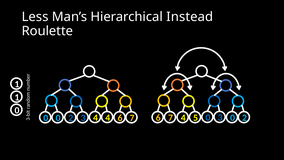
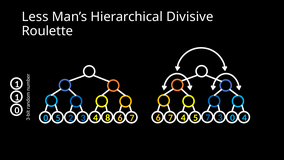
Instead: Instead -> Divisive
7 0: 0 -> 7
3 0 2: 2 -> 4
0 0: 0 -> 5
4 4: 4 -> 8
